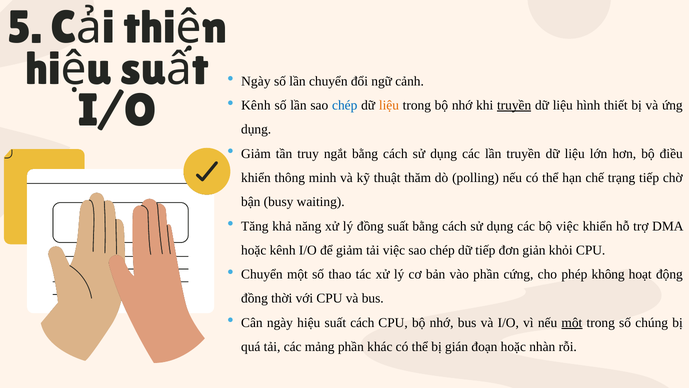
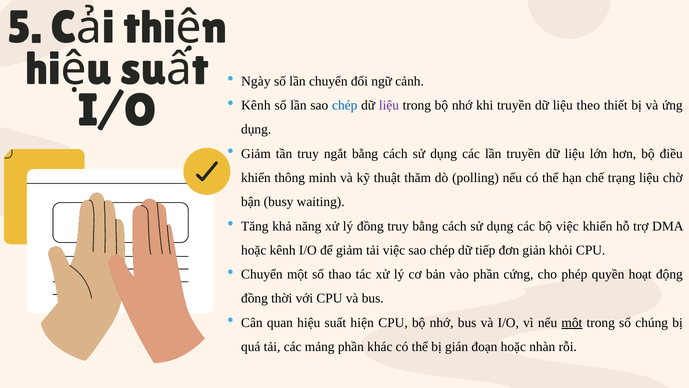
liệu at (389, 105) colour: orange -> purple
truyền at (514, 105) underline: present -> none
hình: hình -> theo
trạng tiếp: tiếp -> liệu
đồng suất: suất -> truy
không: không -> quyền
Cân ngày: ngày -> quan
suất cách: cách -> hiện
